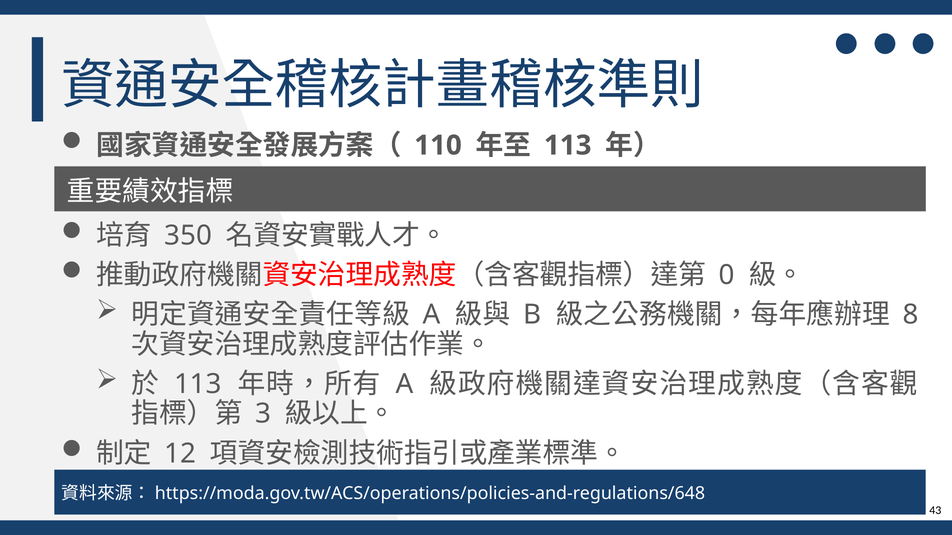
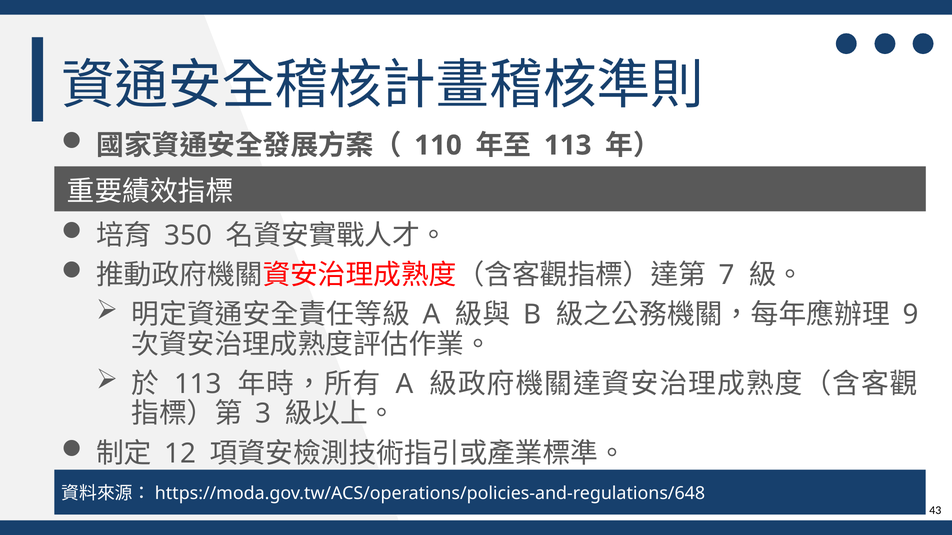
0: 0 -> 7
8: 8 -> 9
